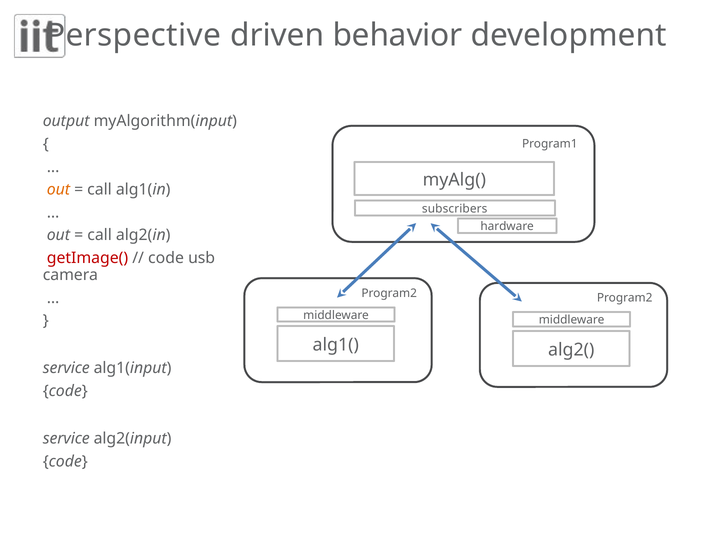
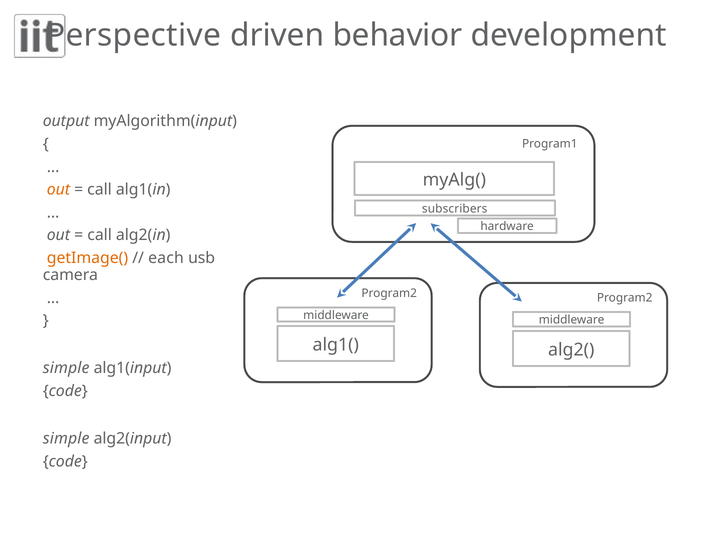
getImage( colour: red -> orange
code at (166, 258): code -> each
service at (66, 368): service -> simple
service at (66, 438): service -> simple
